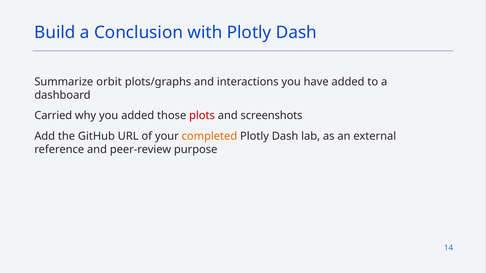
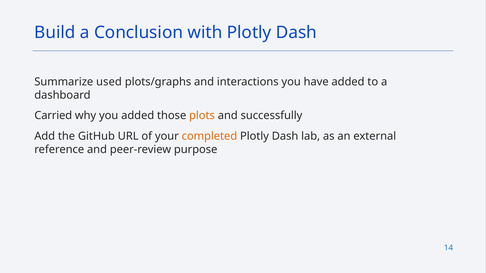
orbit: orbit -> used
plots colour: red -> orange
screenshots: screenshots -> successfully
